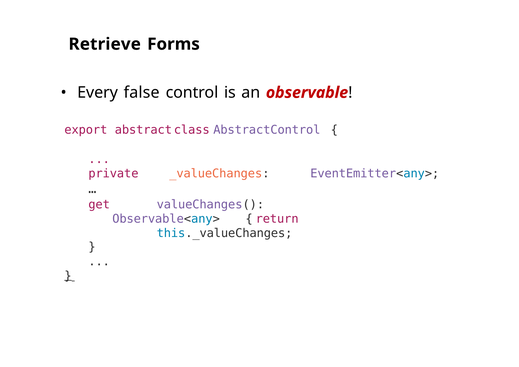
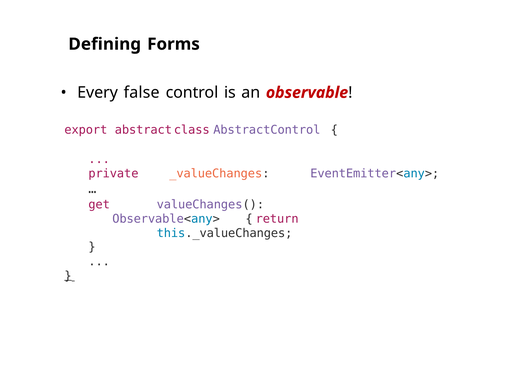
Retrieve: Retrieve -> Defining
